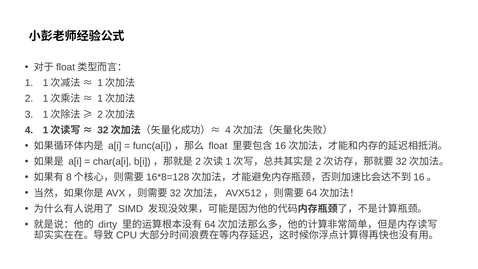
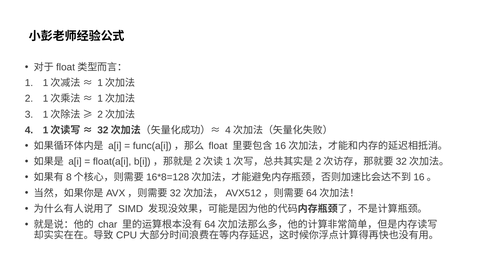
char(a[i: char(a[i -> float(a[i
dirty: dirty -> char
